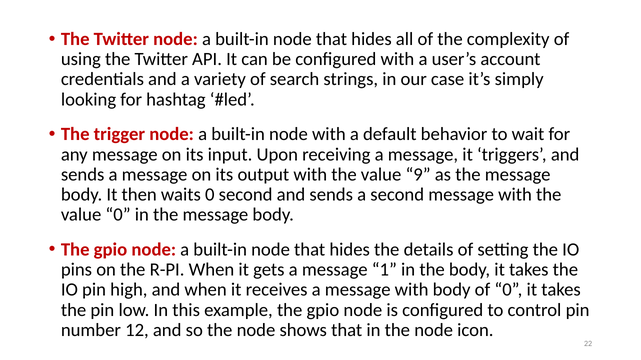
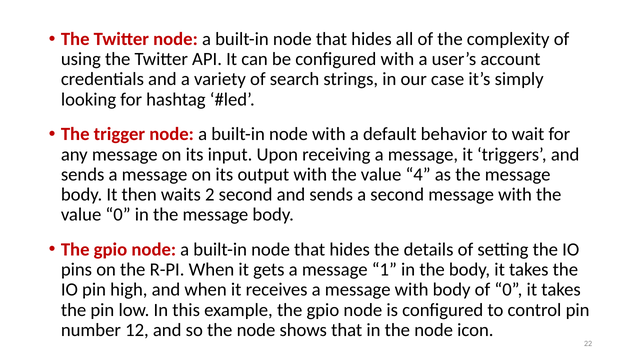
9: 9 -> 4
waits 0: 0 -> 2
